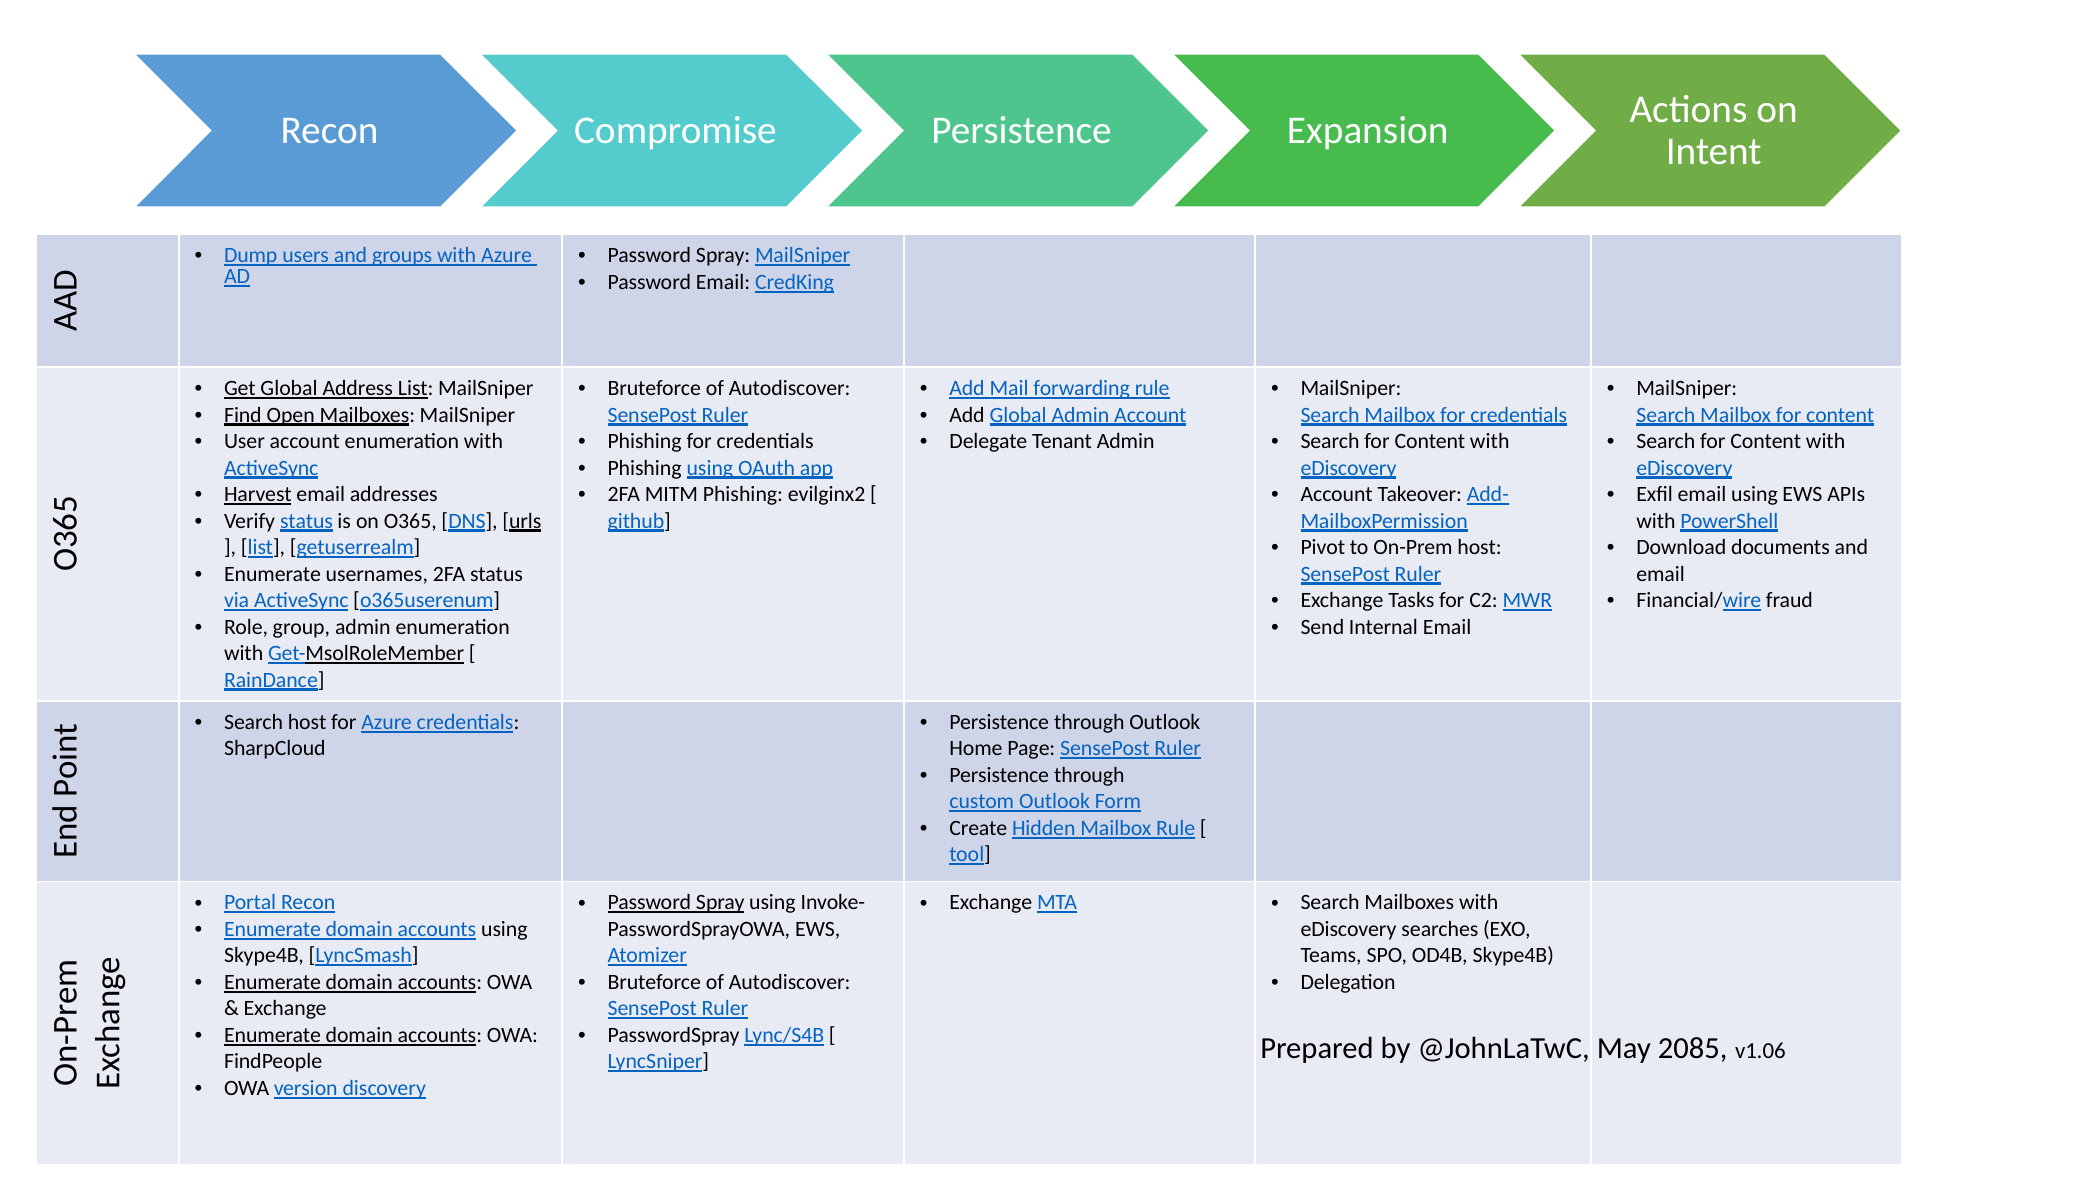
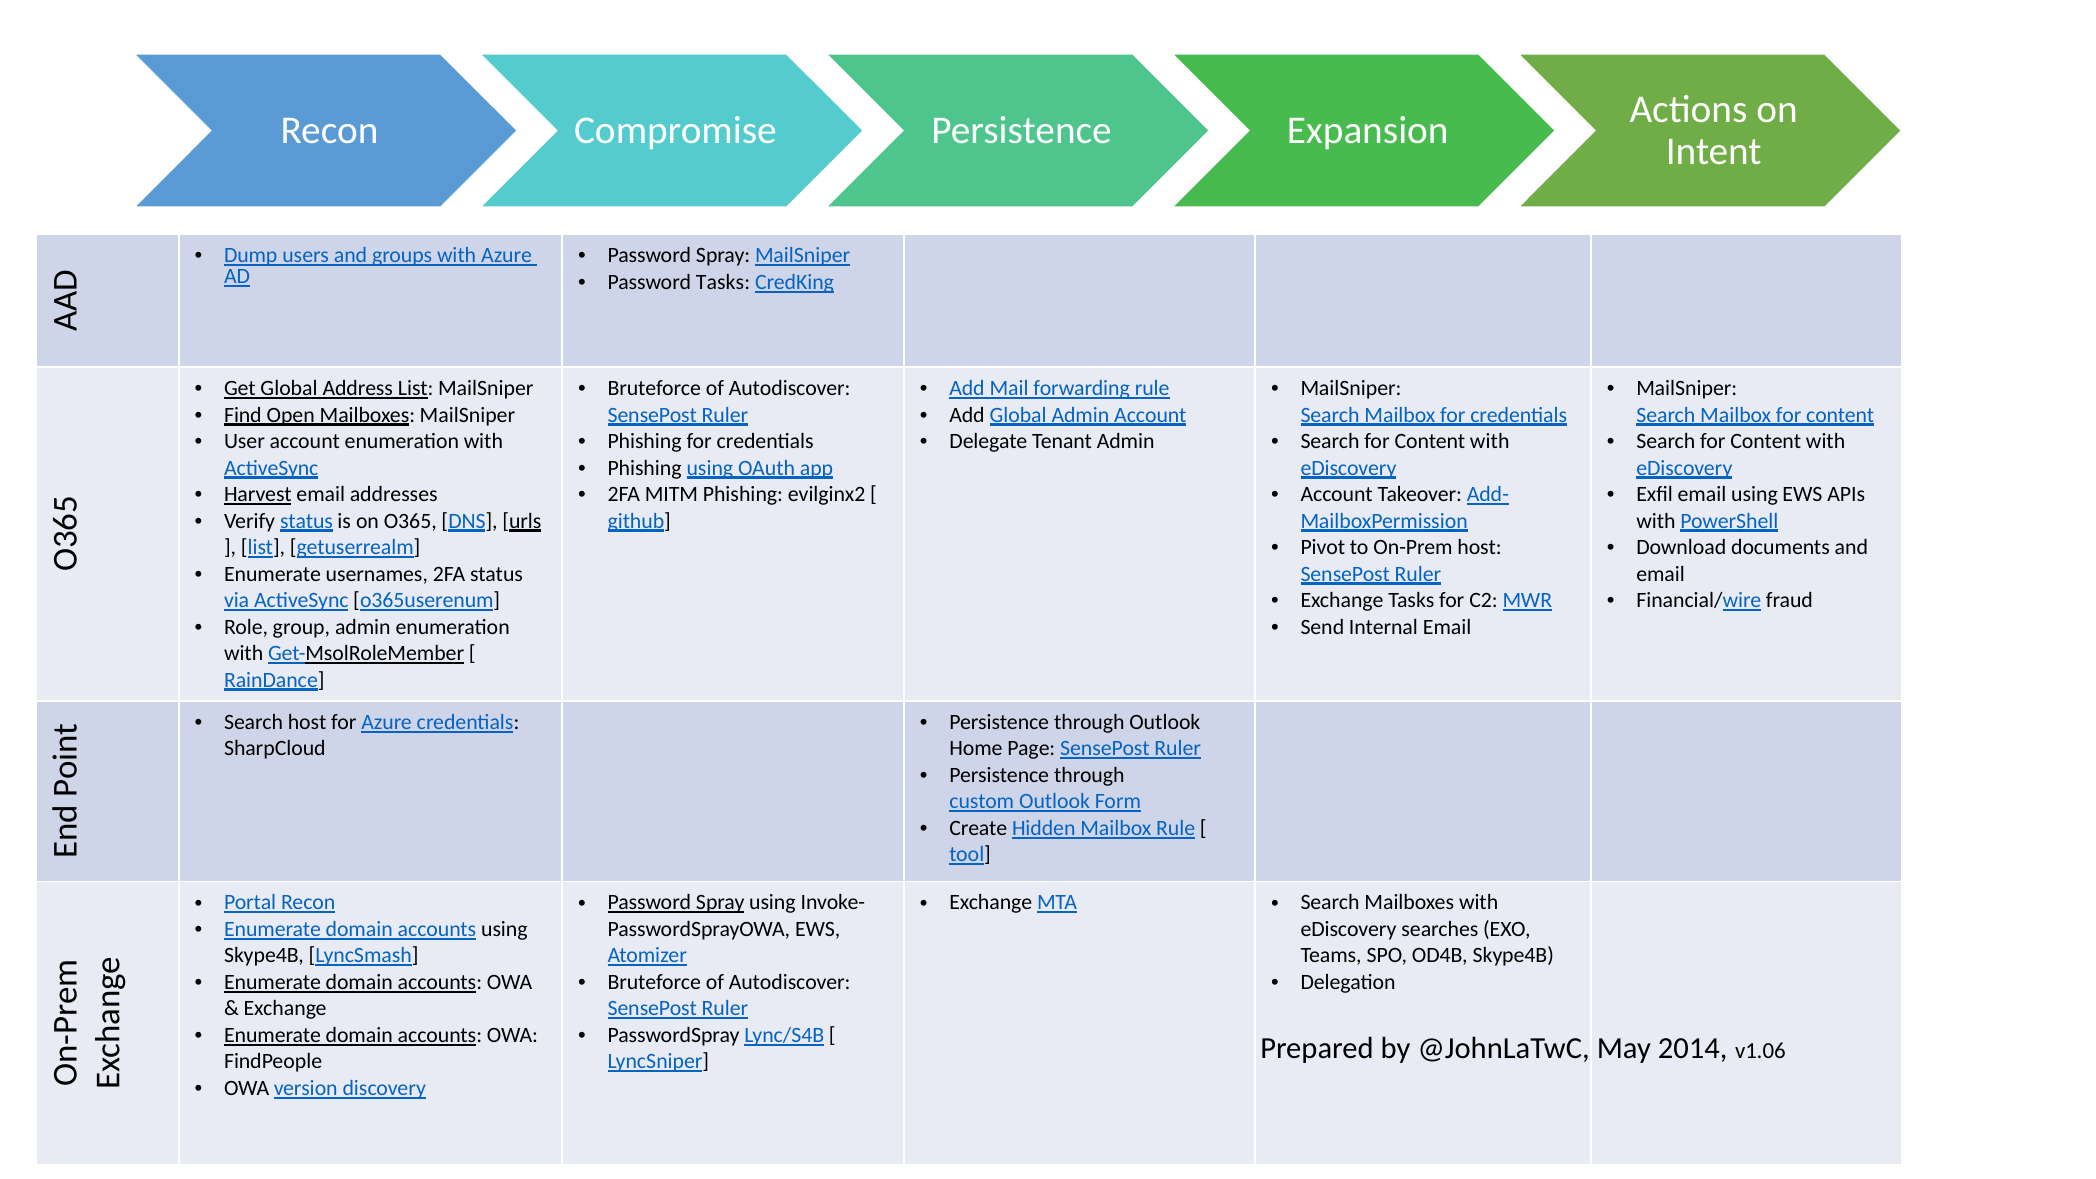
Password Email: Email -> Tasks
2085: 2085 -> 2014
